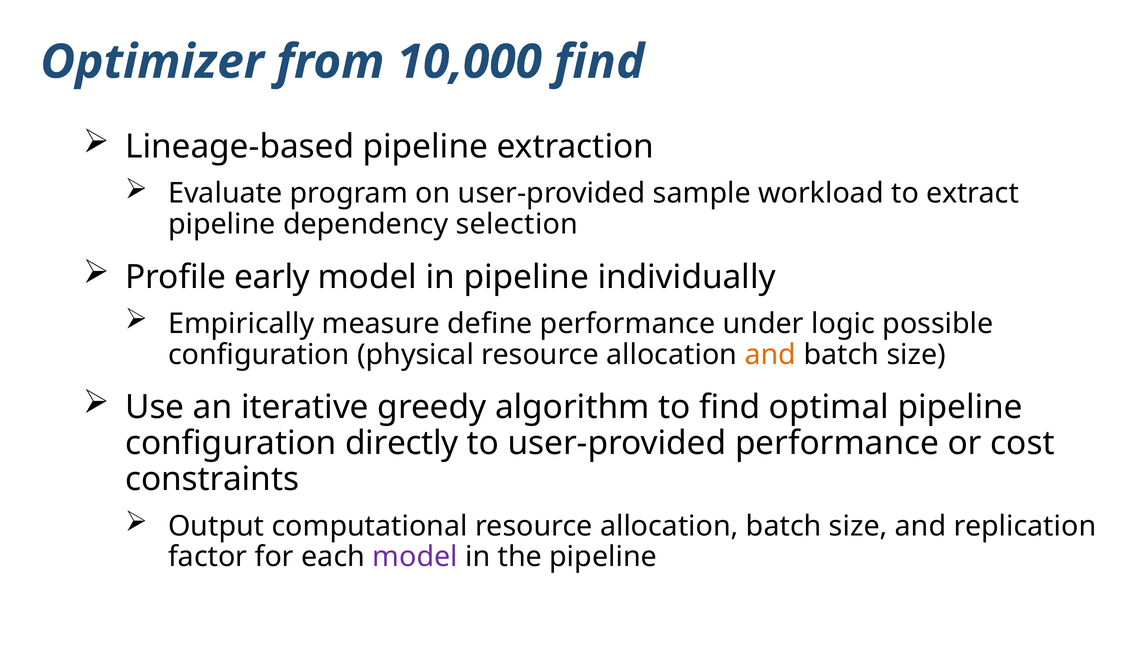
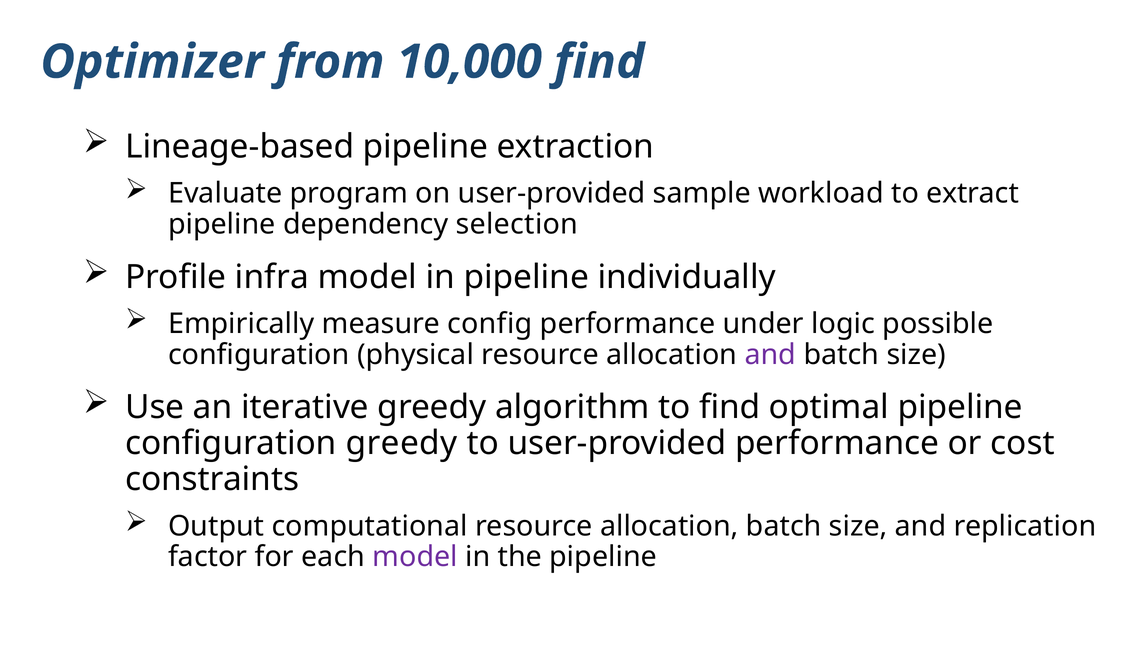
early: early -> infra
define: define -> config
and at (770, 355) colour: orange -> purple
configuration directly: directly -> greedy
